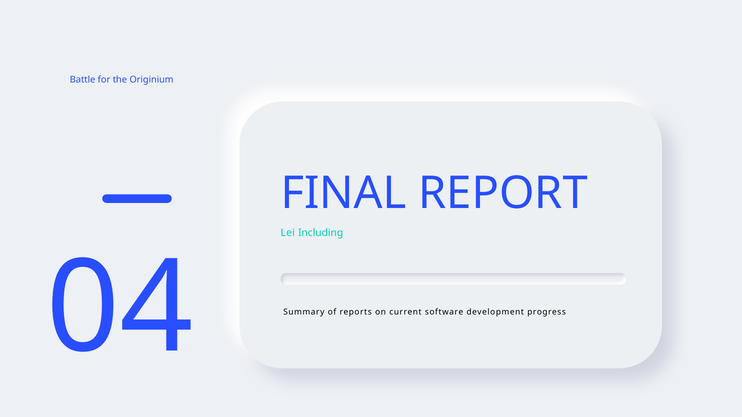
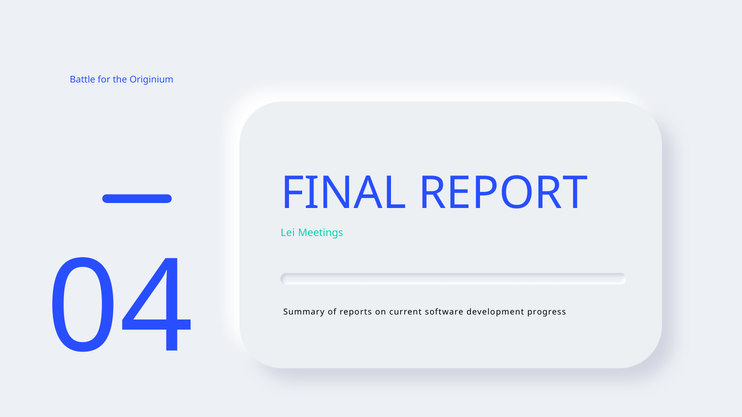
Including: Including -> Meetings
